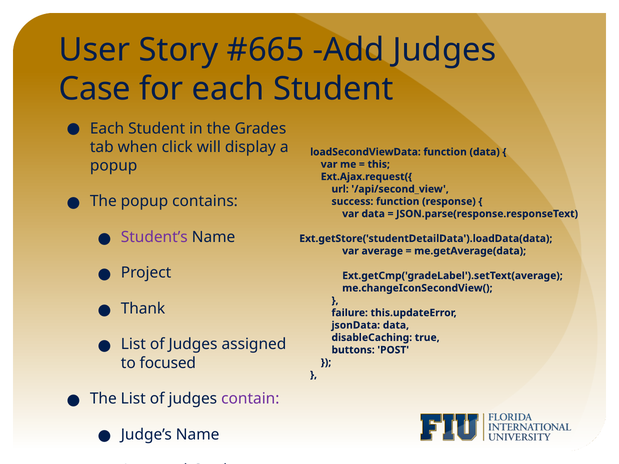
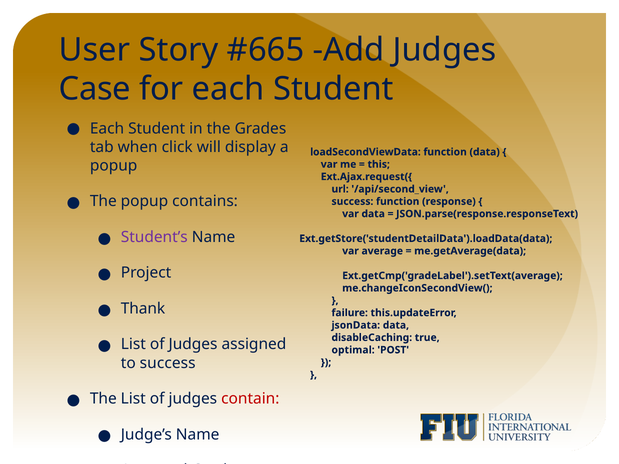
buttons: buttons -> optimal
to focused: focused -> success
contain colour: purple -> red
